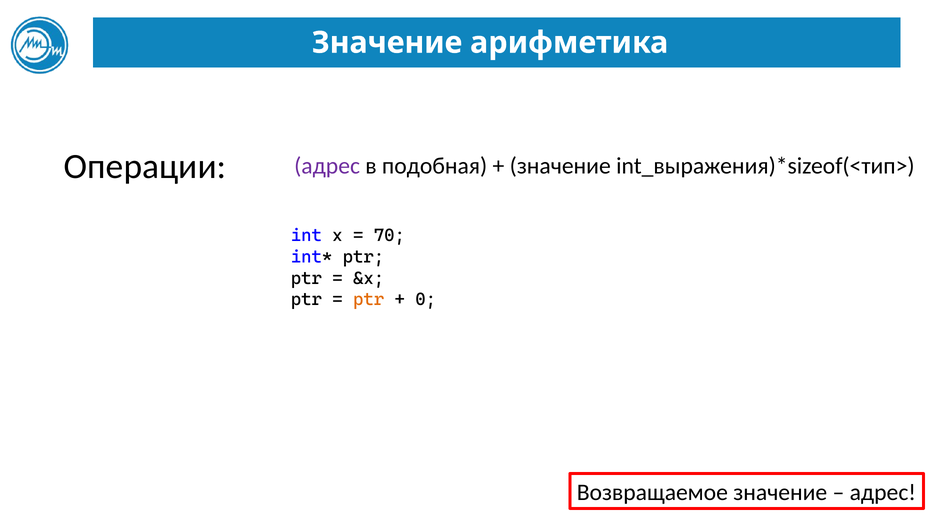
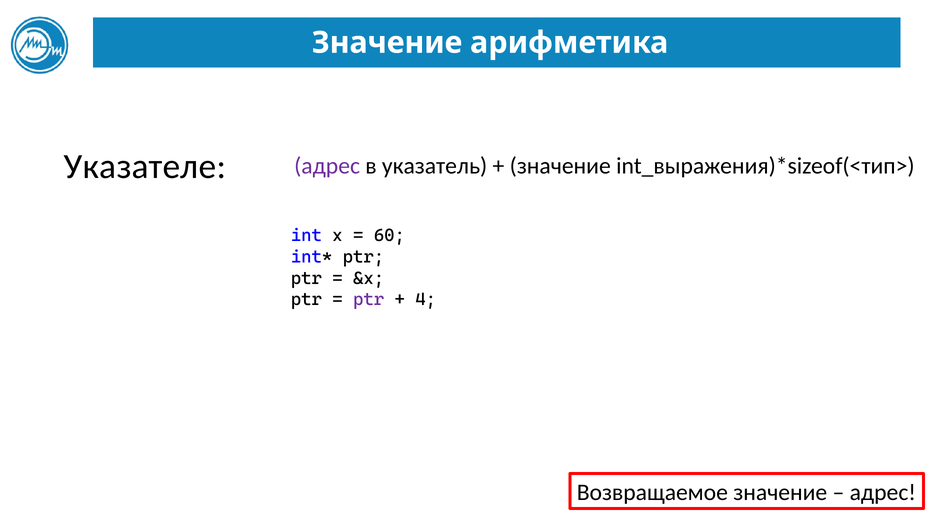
Операции: Операции -> Указателе
подобная: подобная -> указатель
70: 70 -> 60
ptr at (369, 300) colour: orange -> purple
0: 0 -> 4
